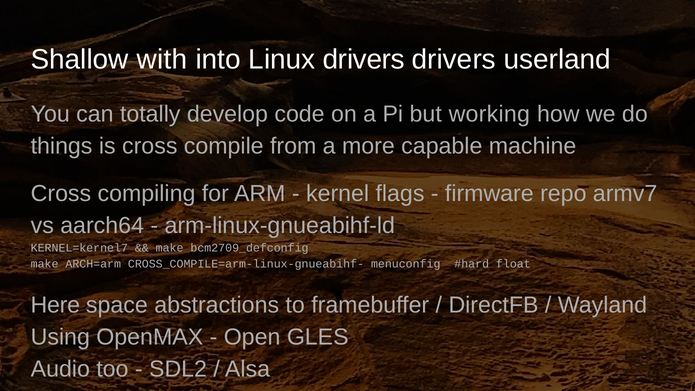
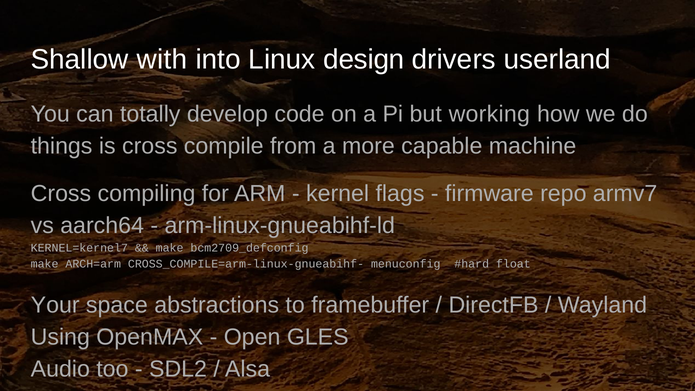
Linux drivers: drivers -> design
Here: Here -> Your
